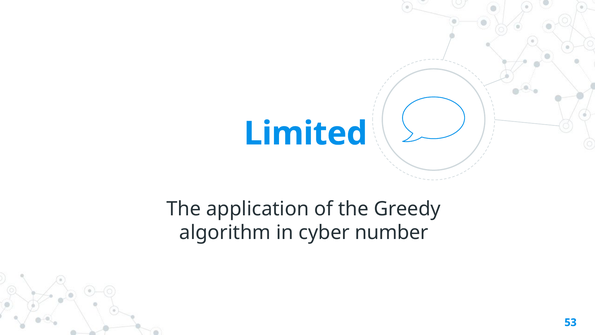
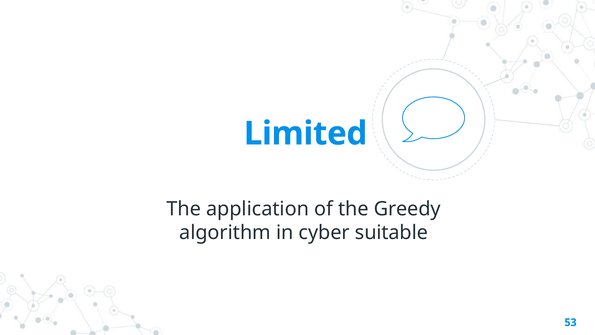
number: number -> suitable
